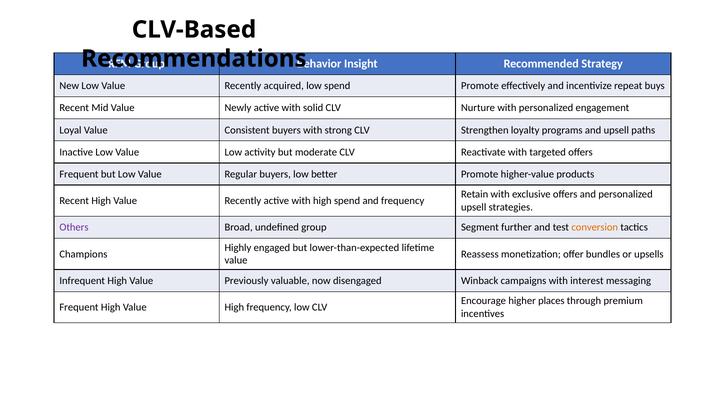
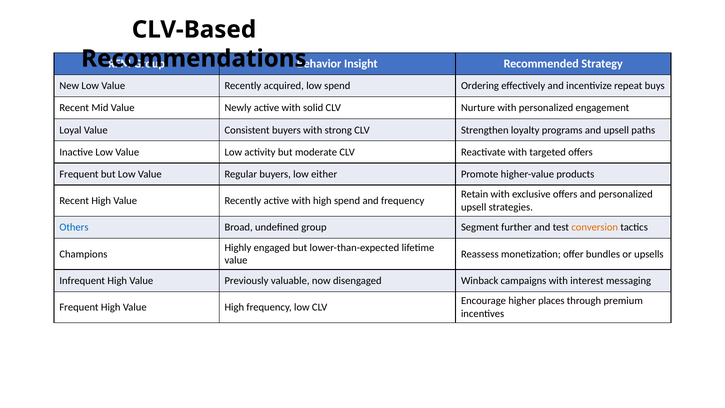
spend Promote: Promote -> Ordering
better: better -> either
Others colour: purple -> blue
